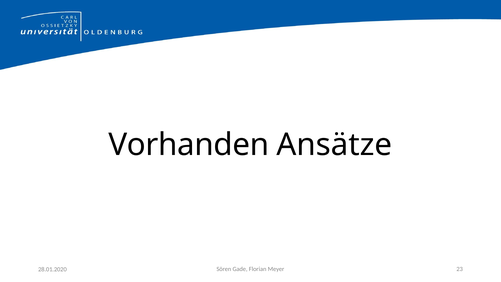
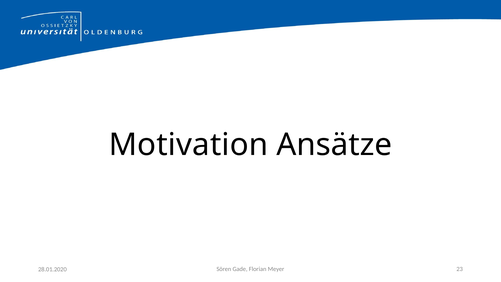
Vorhanden: Vorhanden -> Motivation
